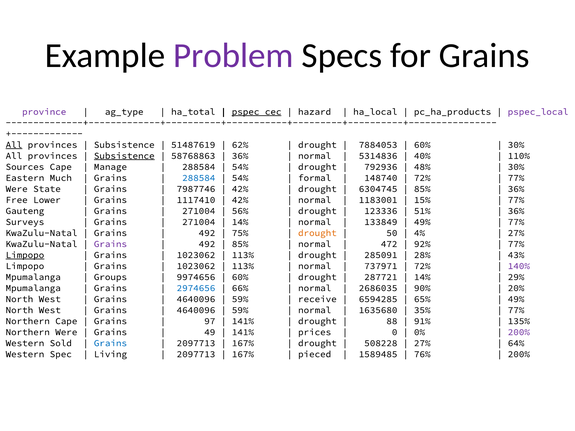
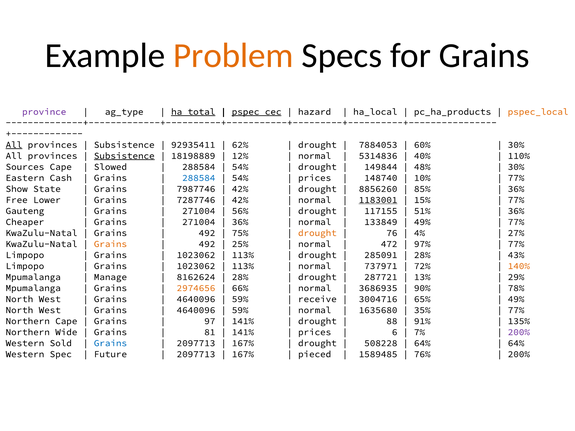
Problem colour: purple -> orange
ha_total underline: none -> present
pspec_local colour: purple -> orange
51487619: 51487619 -> 92935411
58768863: 58768863 -> 18198889
36% at (240, 156): 36% -> 12%
Manage: Manage -> Slowed
792936: 792936 -> 149844
Much: Much -> Cash
formal at (315, 178): formal -> prices
72% at (422, 178): 72% -> 10%
Were at (17, 189): Were -> Show
6304745: 6304745 -> 8856260
1117410: 1117410 -> 7287746
1183001 underline: none -> present
123336: 123336 -> 117155
Surveys: Surveys -> Cheaper
14% at (240, 222): 14% -> 36%
50: 50 -> 76
Grains at (110, 244) colour: purple -> orange
85% at (240, 244): 85% -> 25%
92%: 92% -> 97%
Limpopo at (25, 255) underline: present -> none
140% colour: purple -> orange
Groups: Groups -> Manage
9974656: 9974656 -> 8162624
60% at (240, 277): 60% -> 28%
14% at (422, 277): 14% -> 13%
2974656 colour: blue -> orange
2686035: 2686035 -> 3686935
20%: 20% -> 78%
6594285: 6594285 -> 3004716
Northern Were: Were -> Wide
49: 49 -> 81
0: 0 -> 6
0%: 0% -> 7%
27% at (422, 343): 27% -> 64%
Living: Living -> Future
